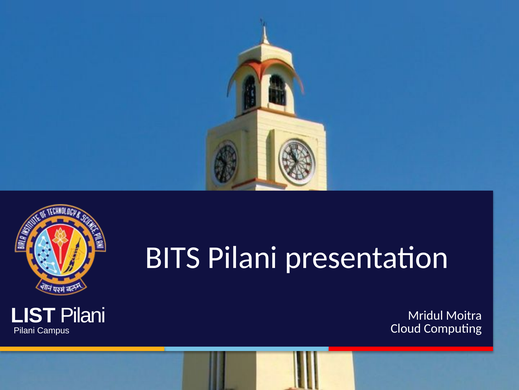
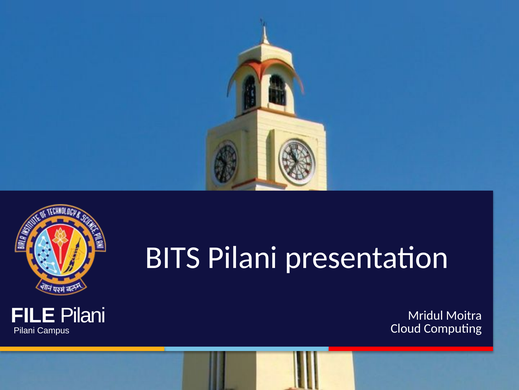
LIST: LIST -> FILE
